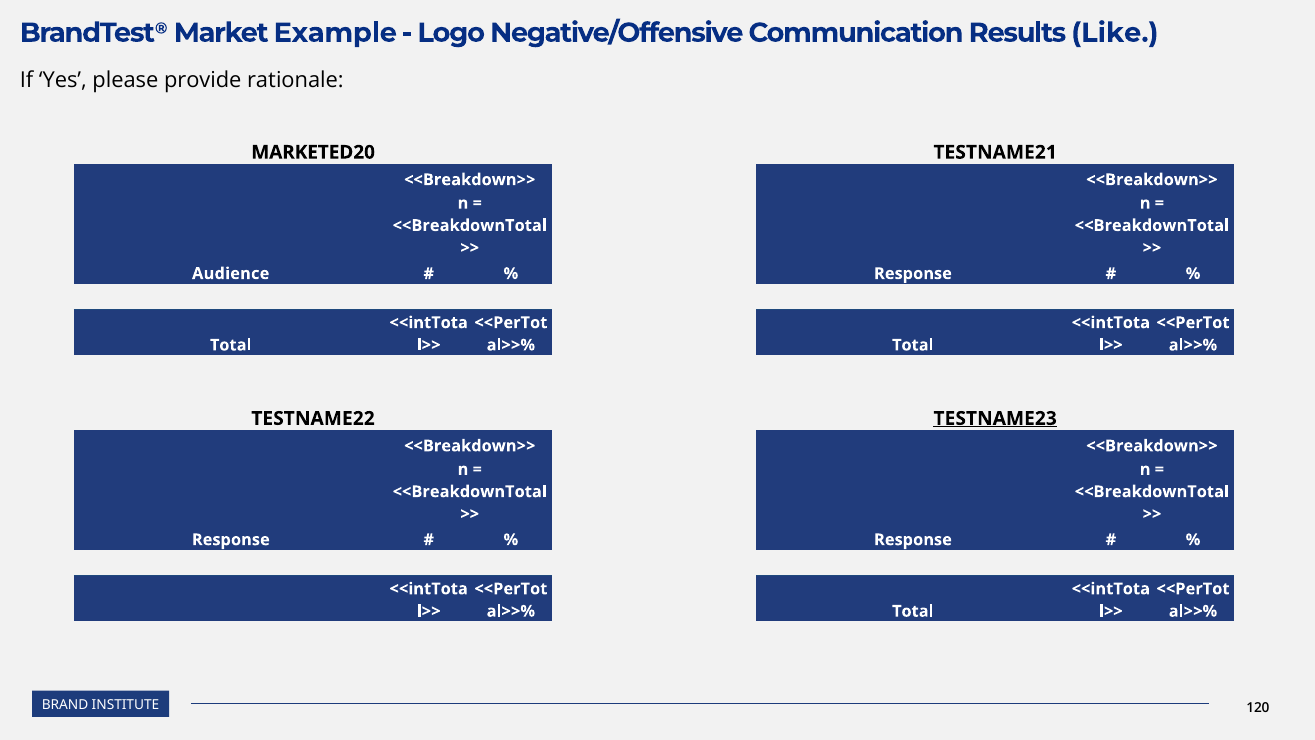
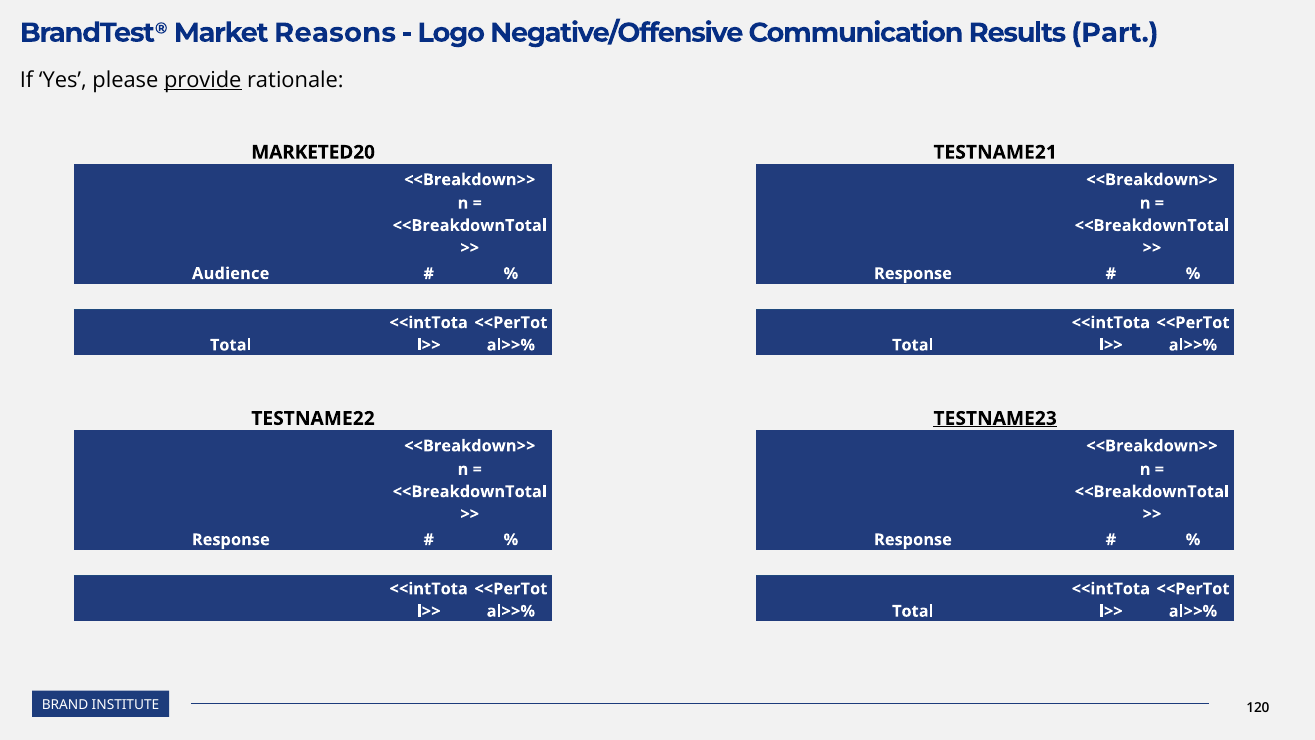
Example: Example -> Reasons
Like: Like -> Part
provide underline: none -> present
